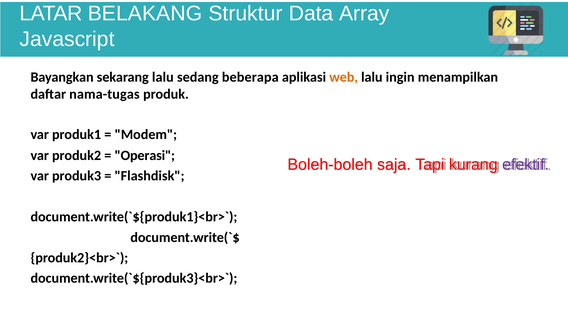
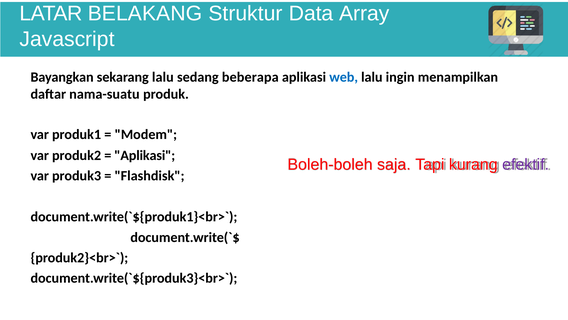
web colour: orange -> blue
nama-tugas: nama-tugas -> nama-suatu
Operasi at (145, 155): Operasi -> Aplikasi
